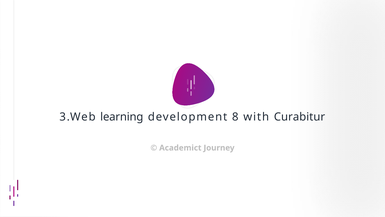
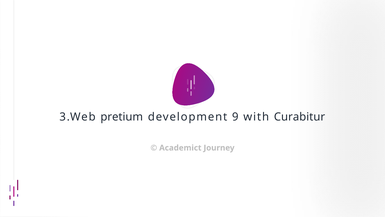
learning: learning -> pretium
8: 8 -> 9
